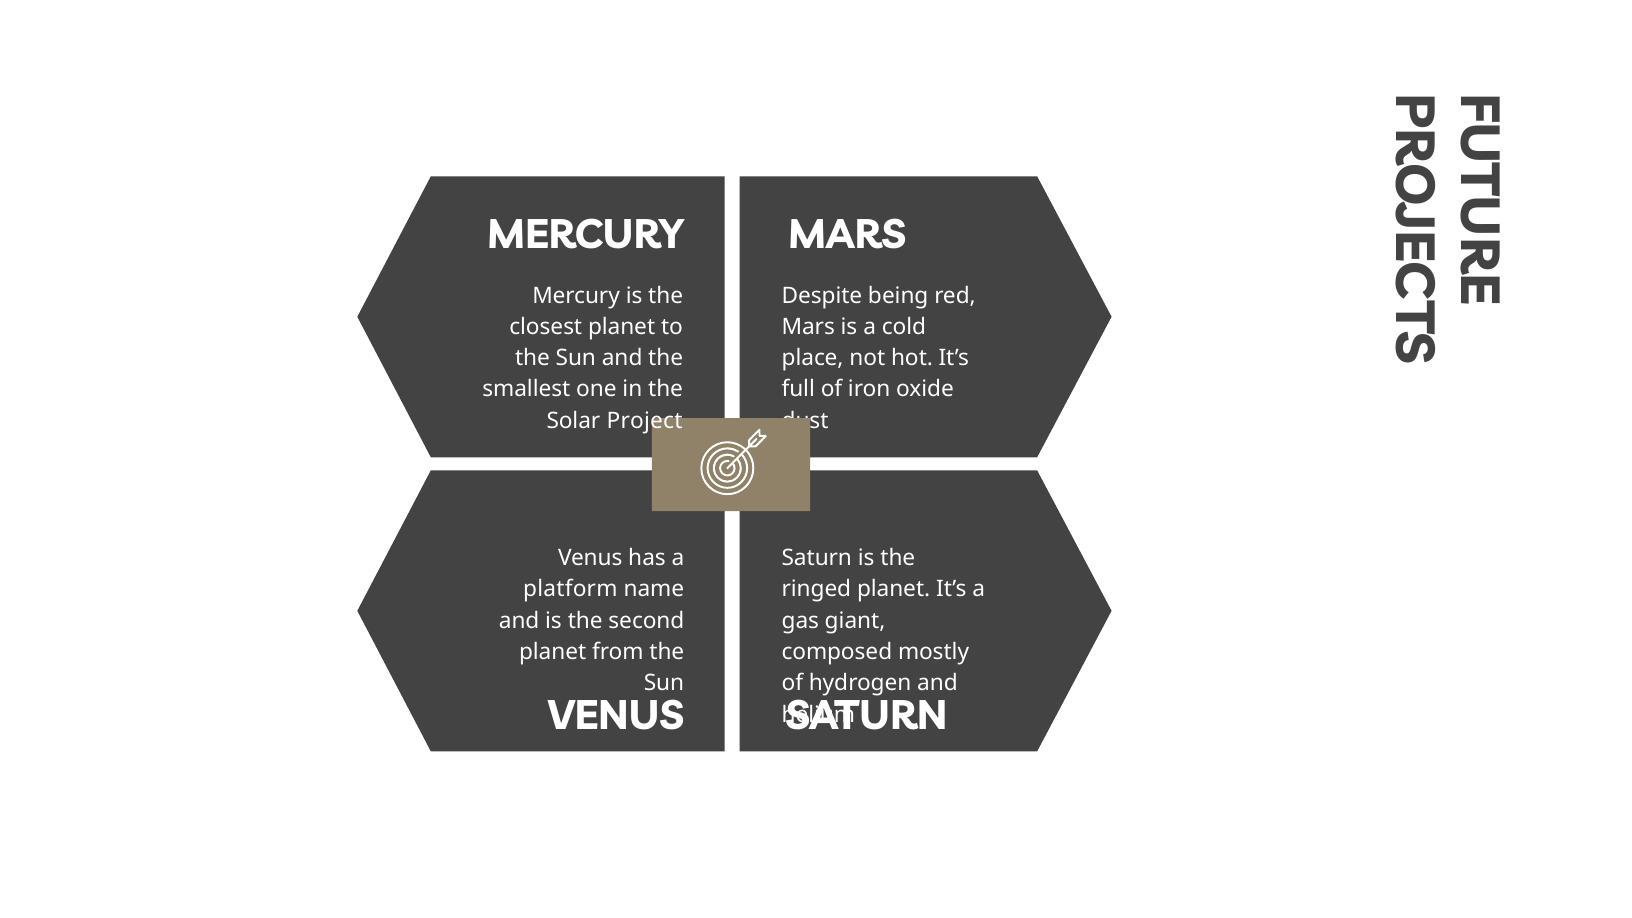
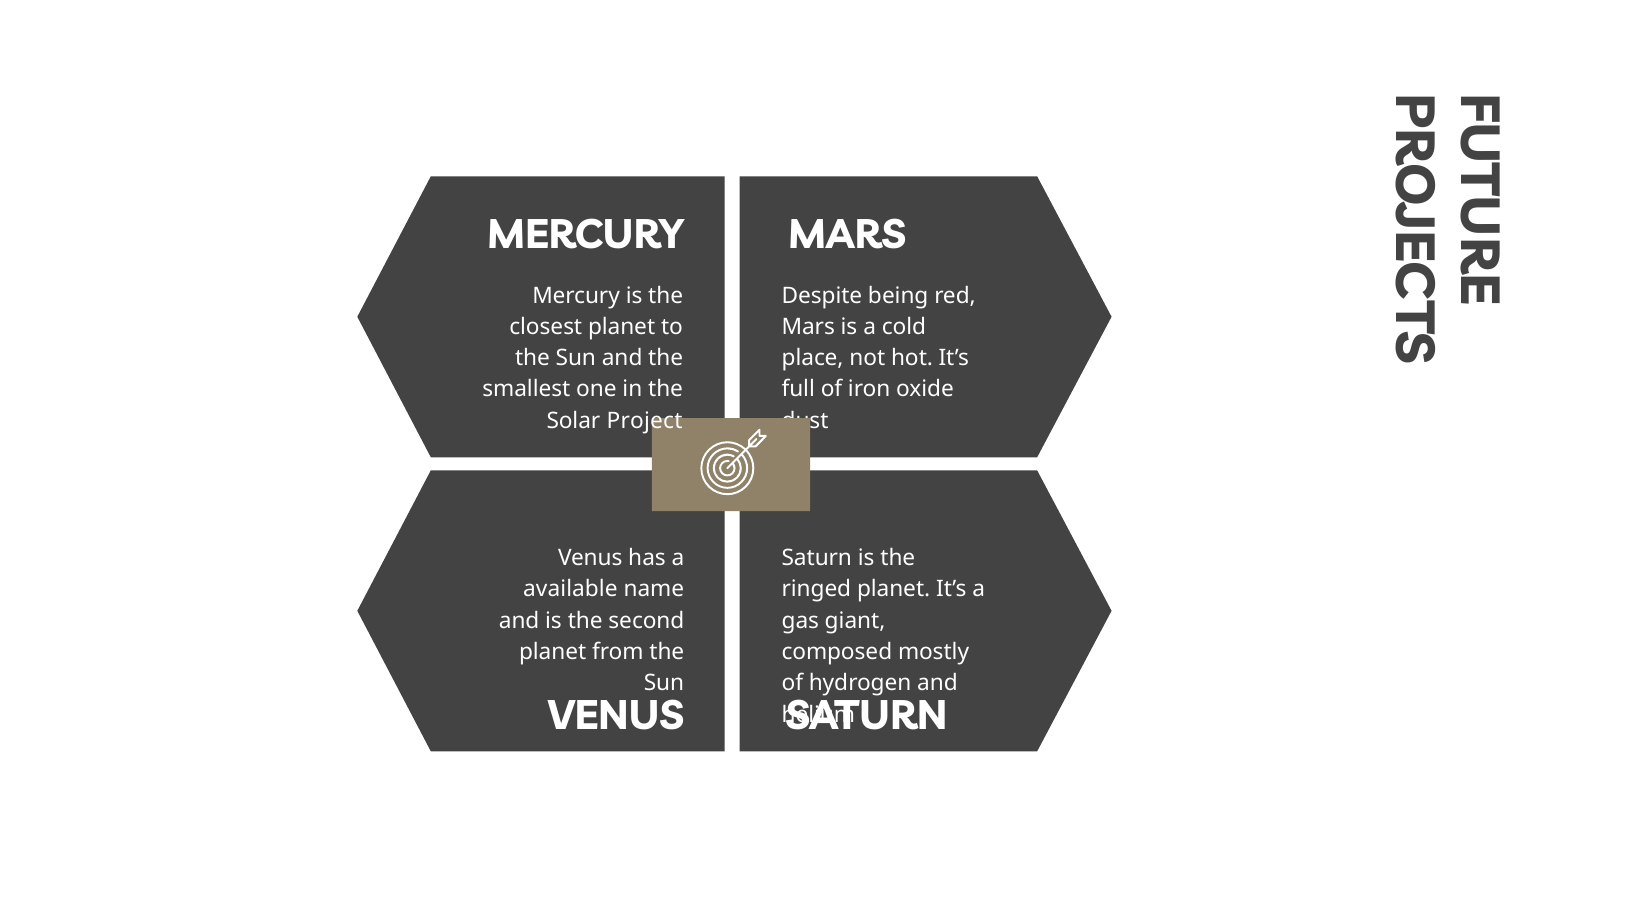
platform: platform -> available
